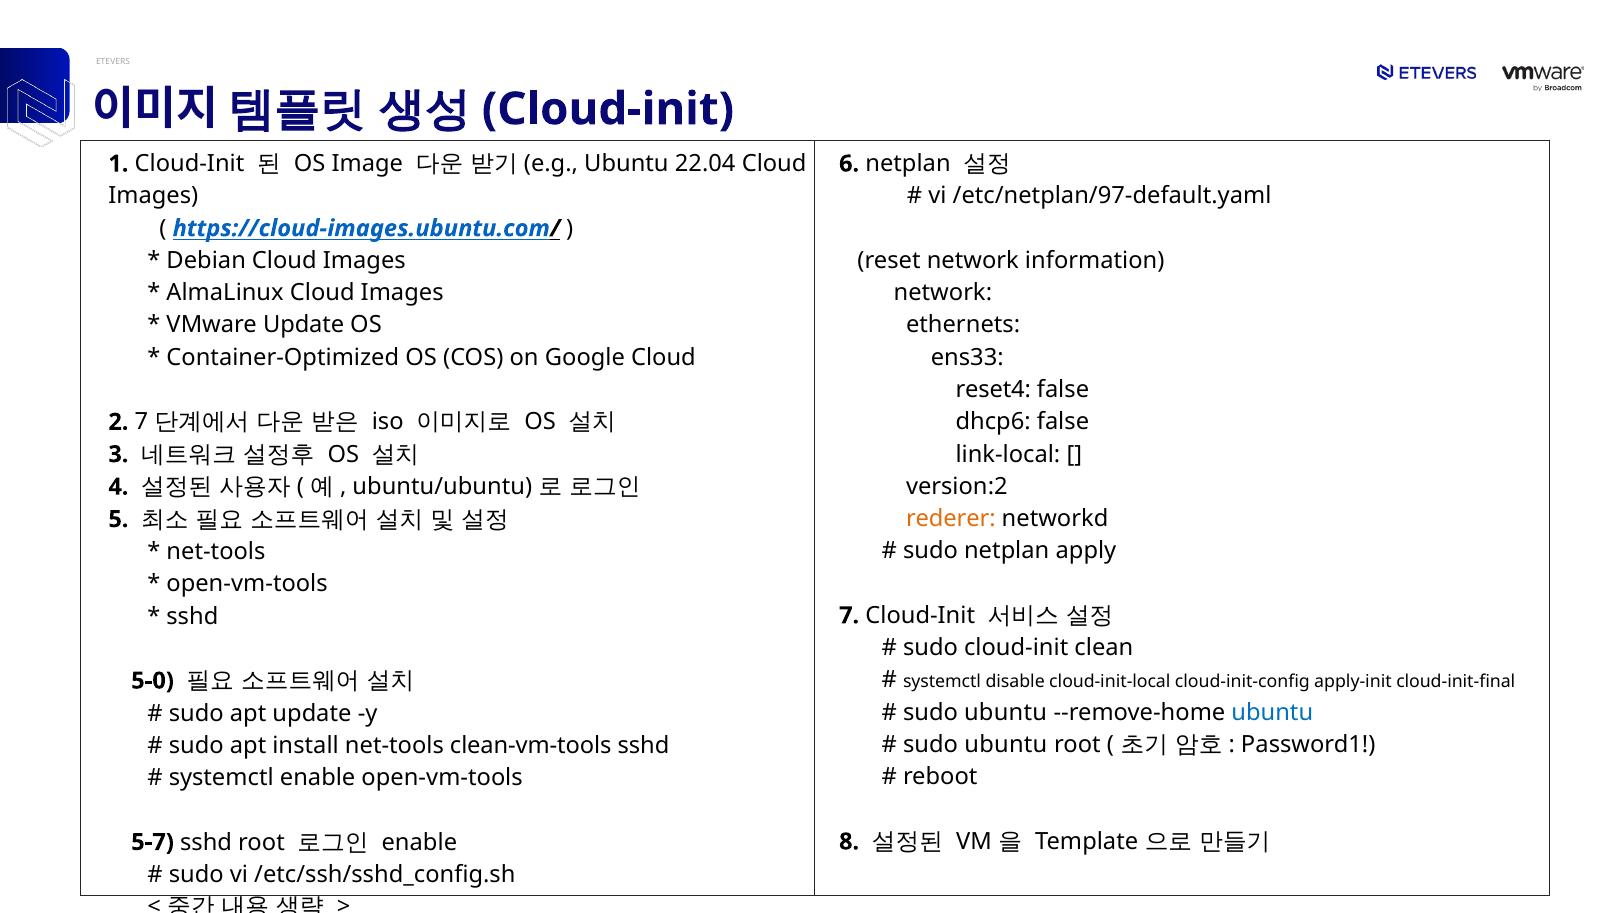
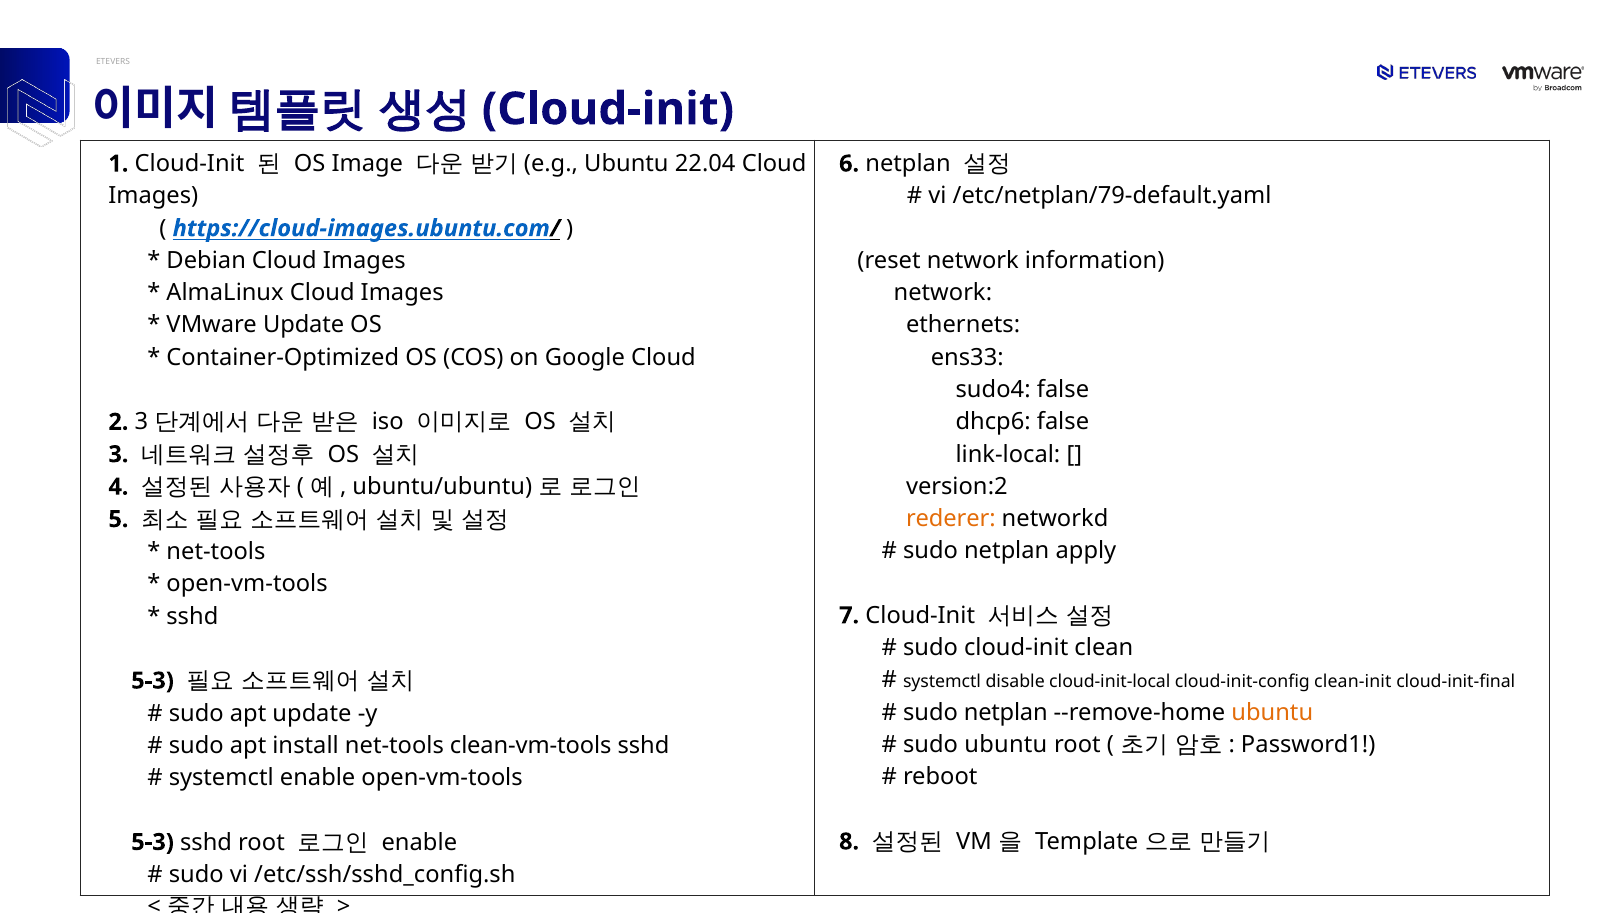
/etc/netplan/97-default.yaml: /etc/netplan/97-default.yaml -> /etc/netplan/79-default.yaml
reset4: reset4 -> sudo4
2 7: 7 -> 3
apply-init: apply-init -> clean-init
5-0 at (153, 681): 5-0 -> 5-3
ubuntu at (1006, 713): ubuntu -> netplan
ubuntu at (1272, 713) colour: blue -> orange
5-7 at (153, 843): 5-7 -> 5-3
